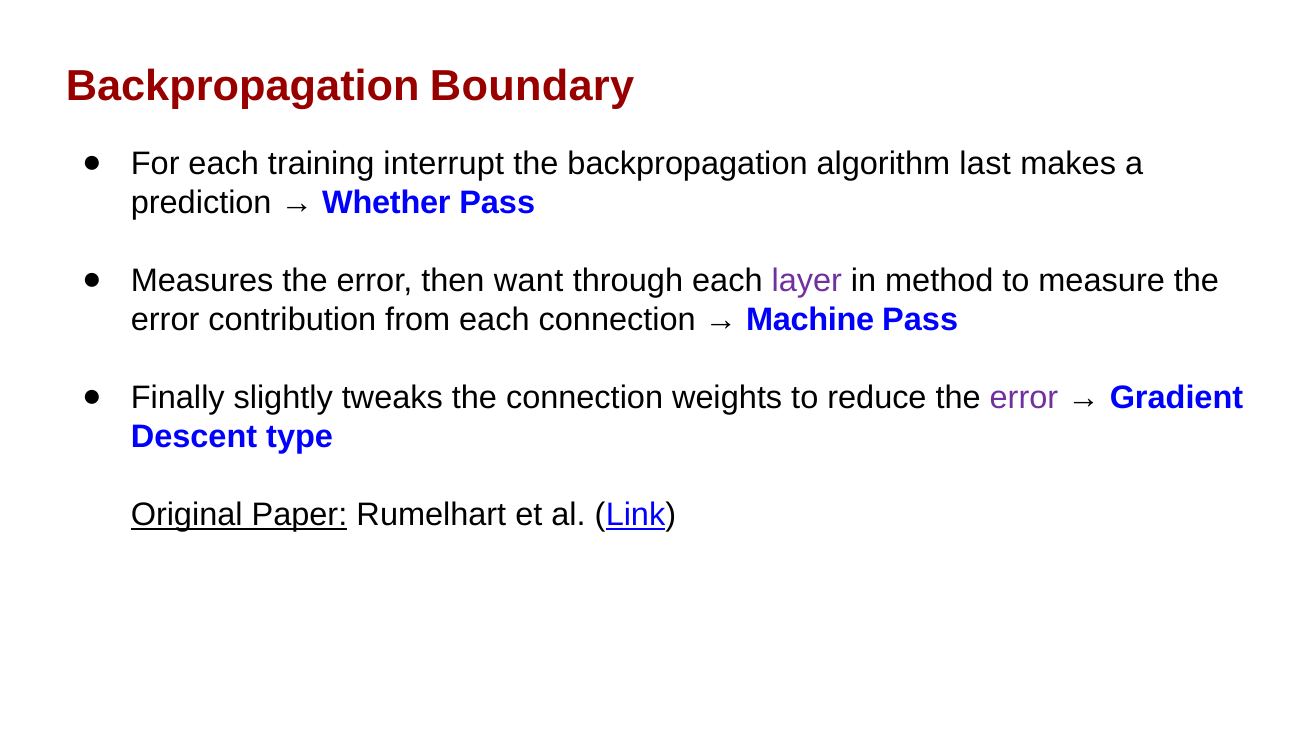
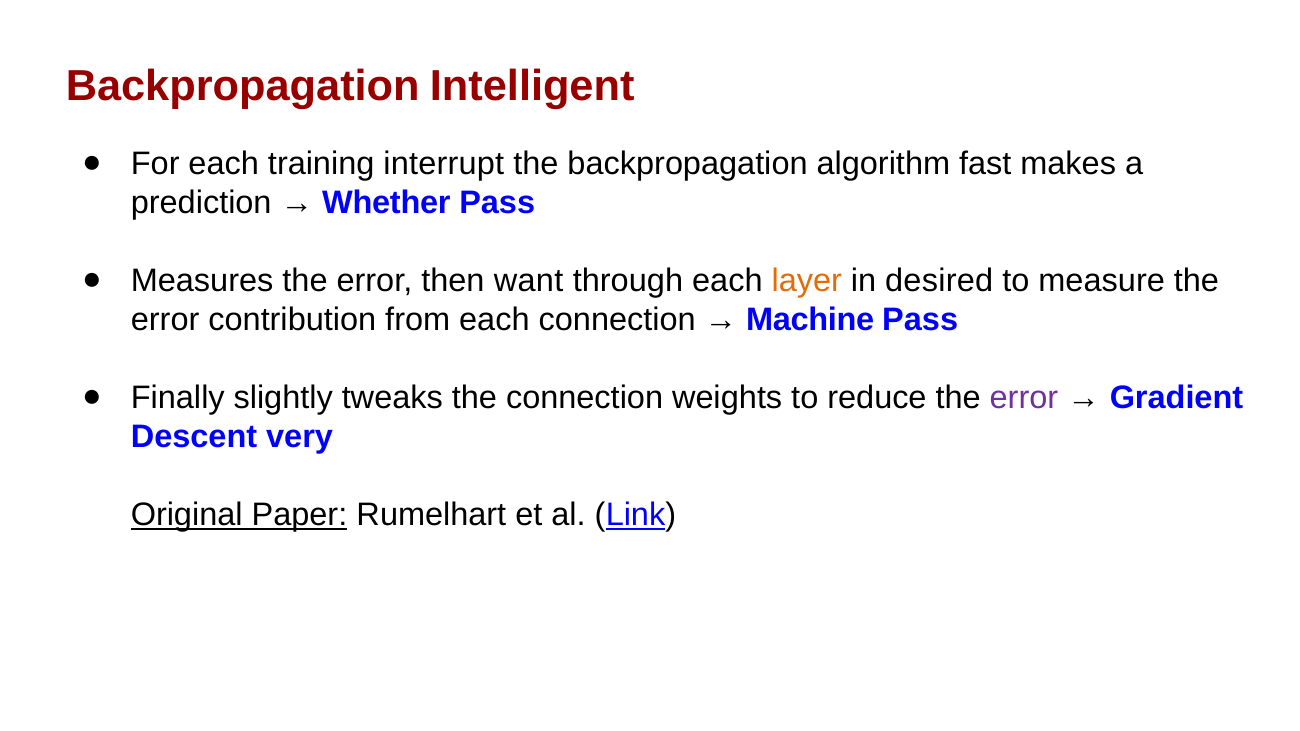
Boundary: Boundary -> Intelligent
last: last -> fast
layer colour: purple -> orange
method: method -> desired
type: type -> very
